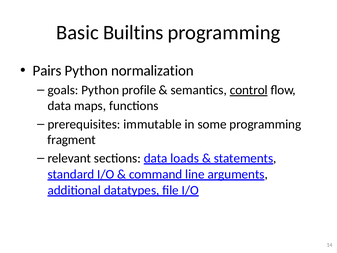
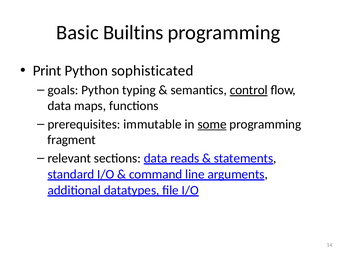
Pairs: Pairs -> Print
normalization: normalization -> sophisticated
profile: profile -> typing
some underline: none -> present
loads: loads -> reads
